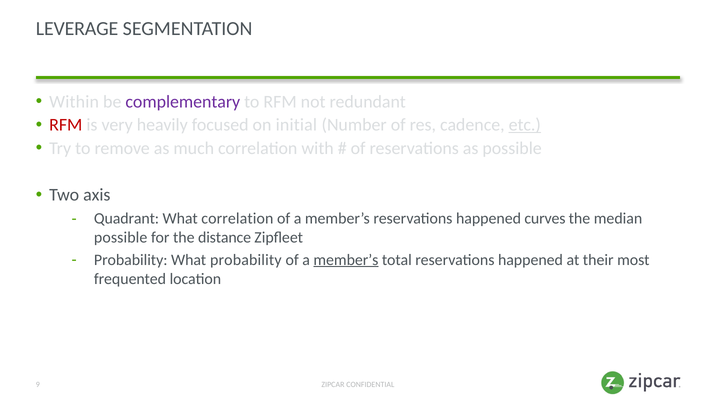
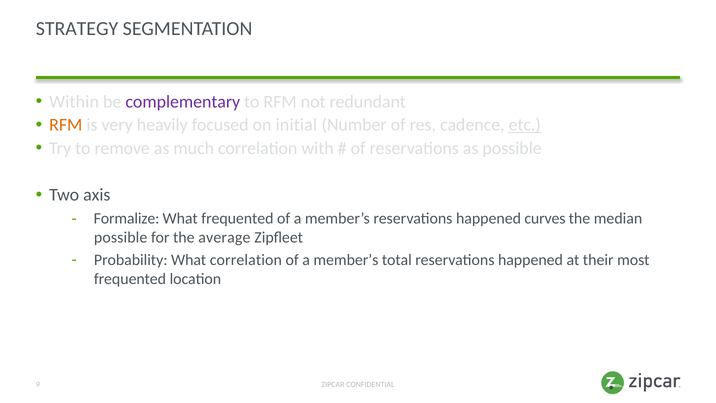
LEVERAGE: LEVERAGE -> STRATEGY
RFM at (66, 125) colour: red -> orange
Quadrant: Quadrant -> Formalize
What correlation: correlation -> frequented
distance: distance -> average
What probability: probability -> correlation
member’s at (346, 260) underline: present -> none
